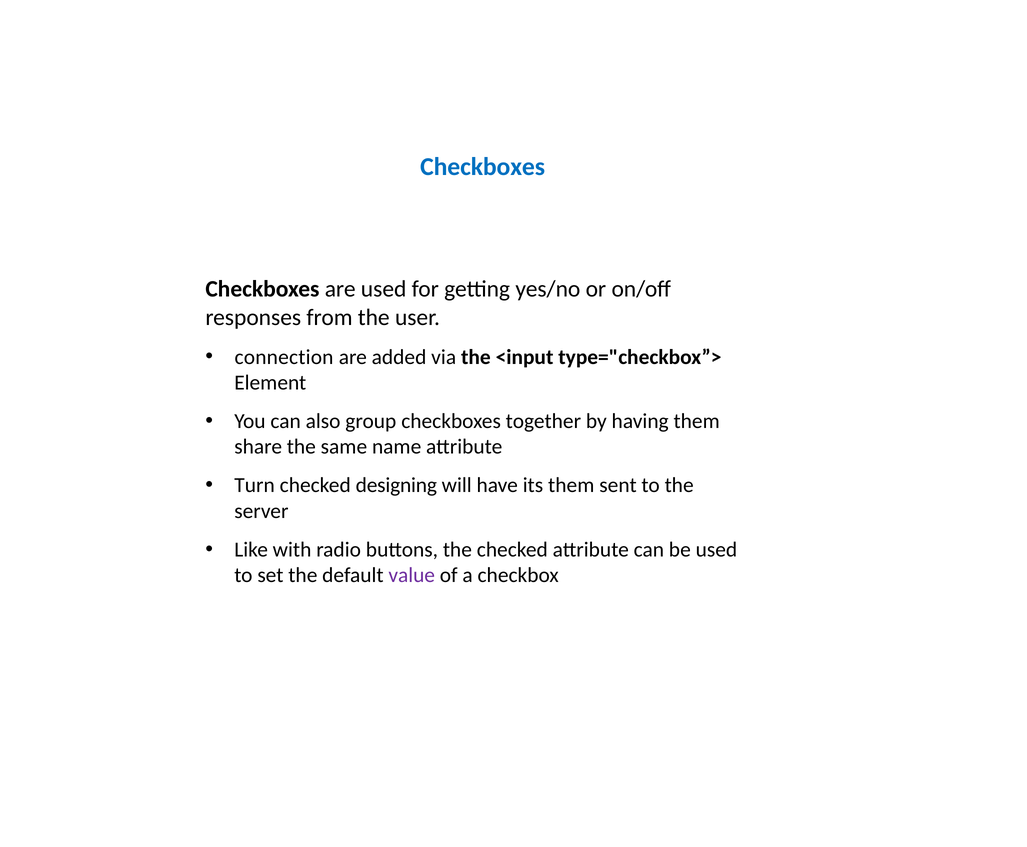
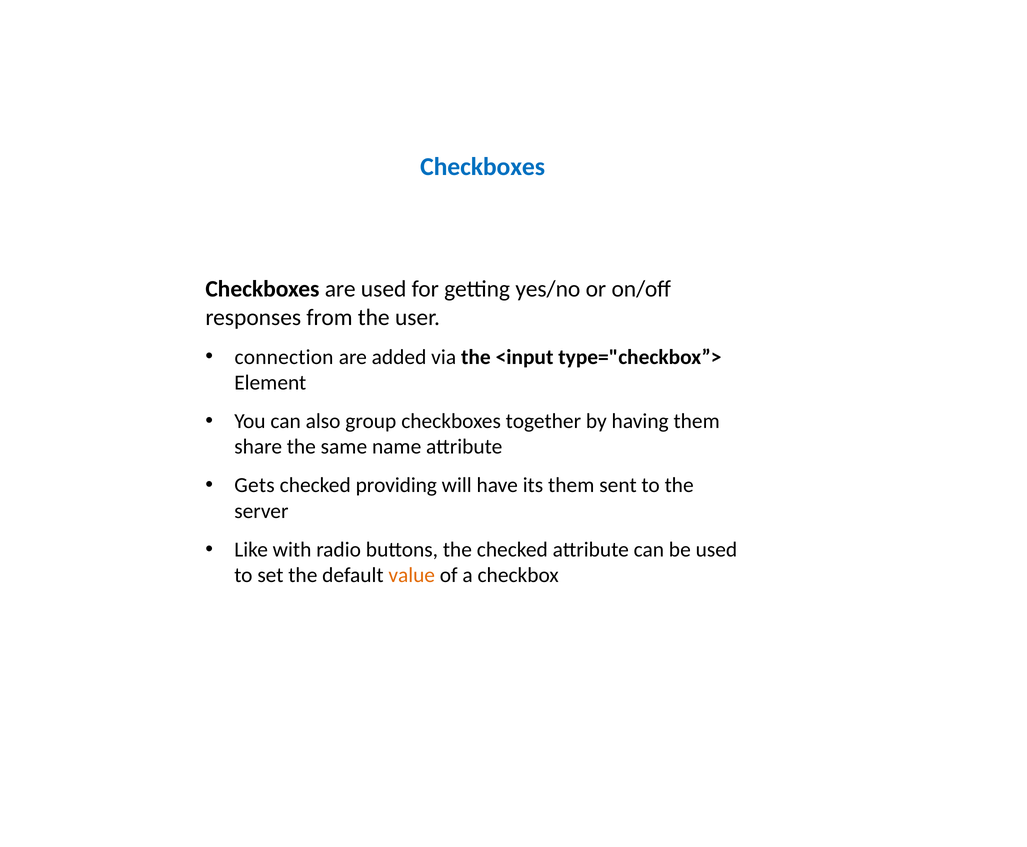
Turn: Turn -> Gets
designing: designing -> providing
value colour: purple -> orange
